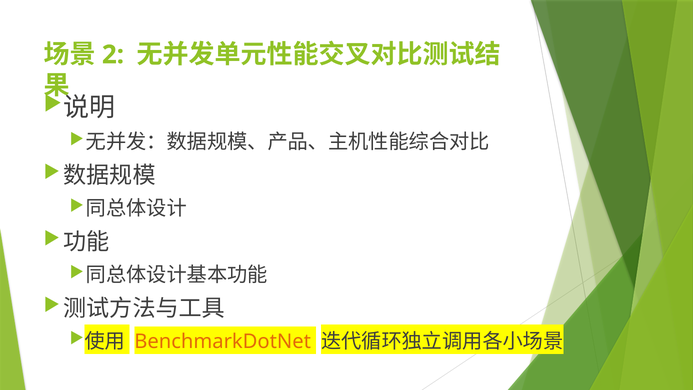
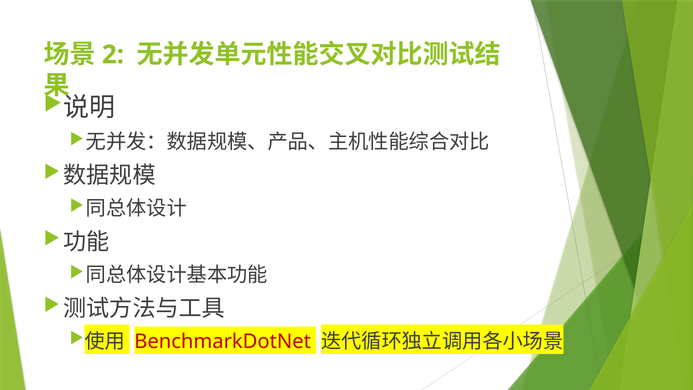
BenchmarkDotNet colour: orange -> red
